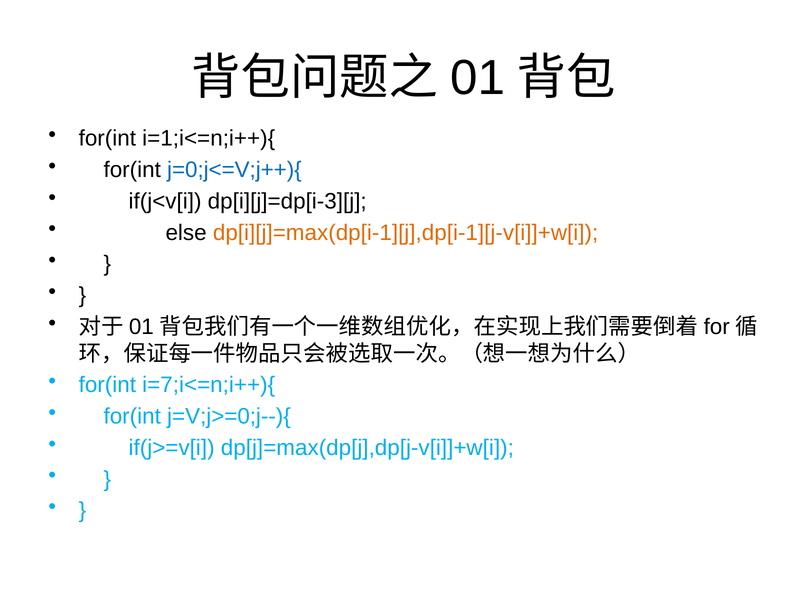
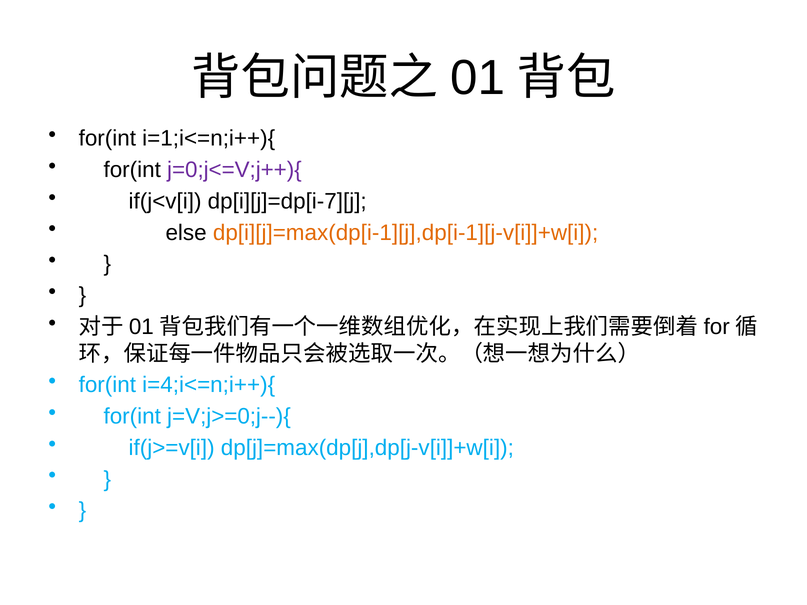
j=0;j<=V;j++){ colour: blue -> purple
dp[i][j]=dp[i-3][j: dp[i][j]=dp[i-3][j -> dp[i][j]=dp[i-7][j
i=7;i<=n;i++){: i=7;i<=n;i++){ -> i=4;i<=n;i++){
